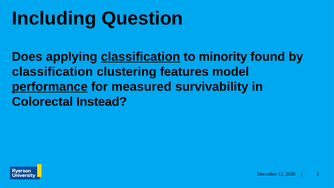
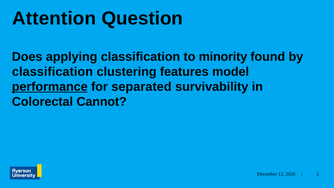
Including: Including -> Attention
classification at (140, 57) underline: present -> none
measured: measured -> separated
Instead: Instead -> Cannot
